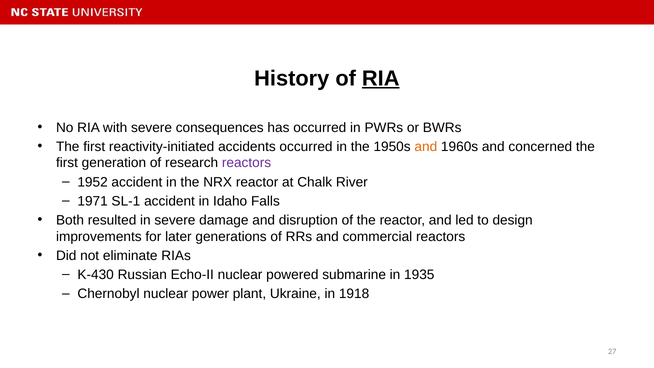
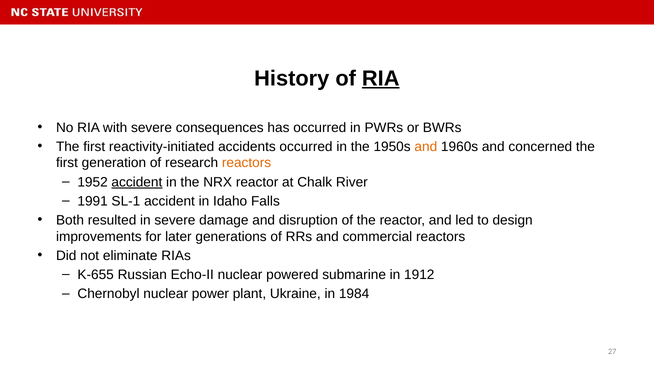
reactors at (247, 163) colour: purple -> orange
accident at (137, 182) underline: none -> present
1971: 1971 -> 1991
K-430: K-430 -> K-655
1935: 1935 -> 1912
1918: 1918 -> 1984
